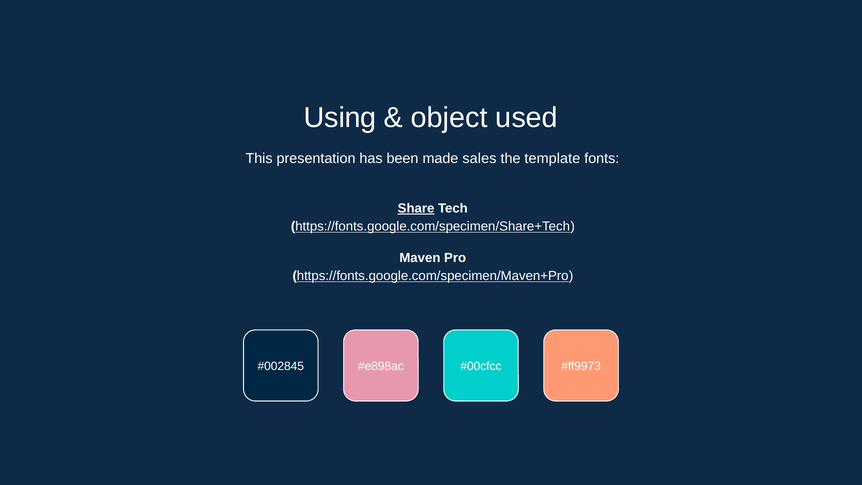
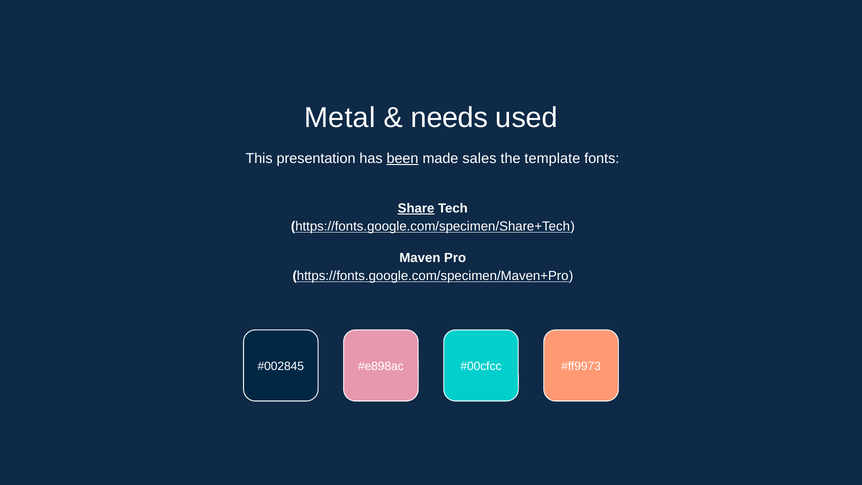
Using: Using -> Metal
object: object -> needs
been underline: none -> present
